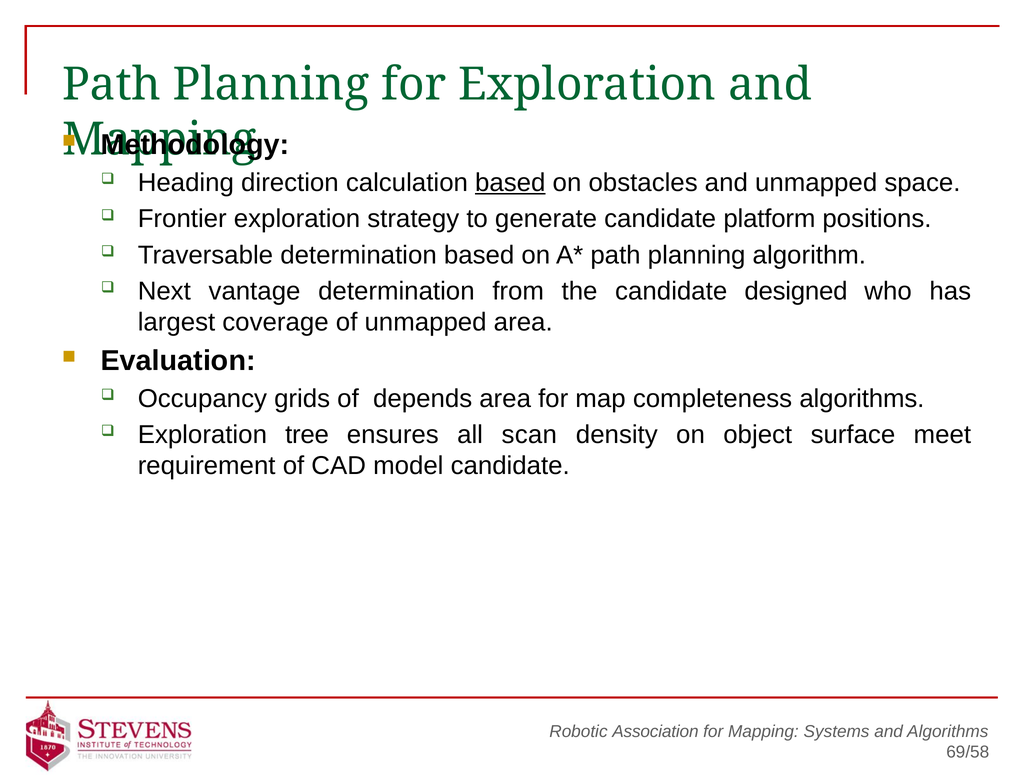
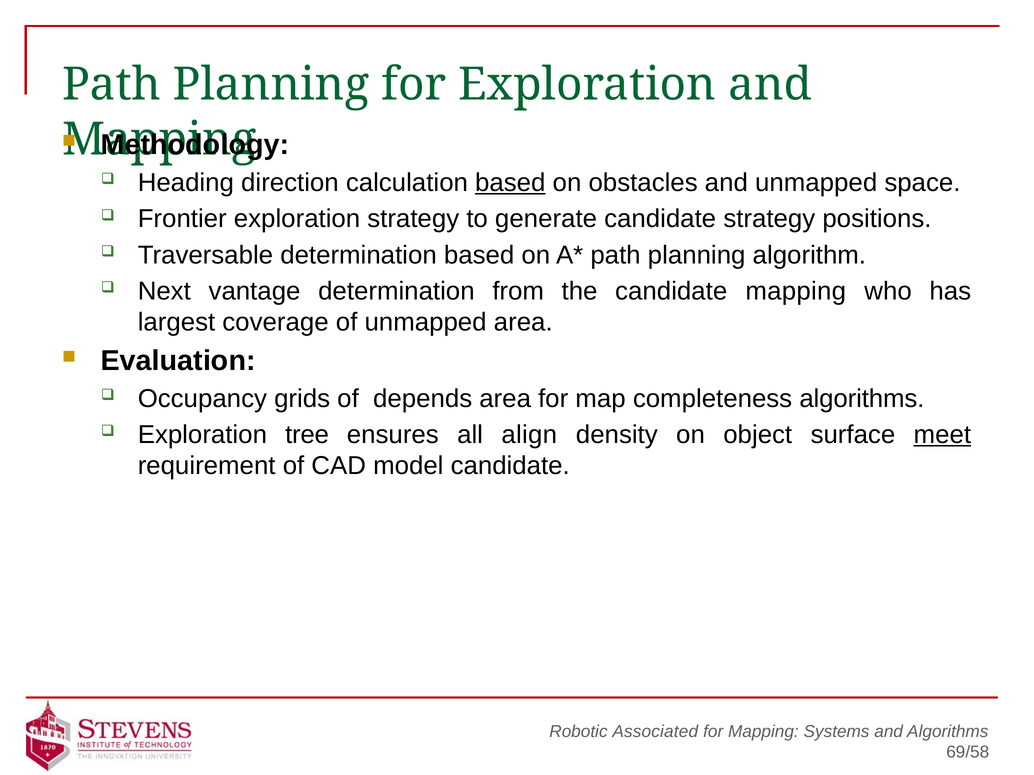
candidate platform: platform -> strategy
candidate designed: designed -> mapping
scan: scan -> align
meet underline: none -> present
Association: Association -> Associated
